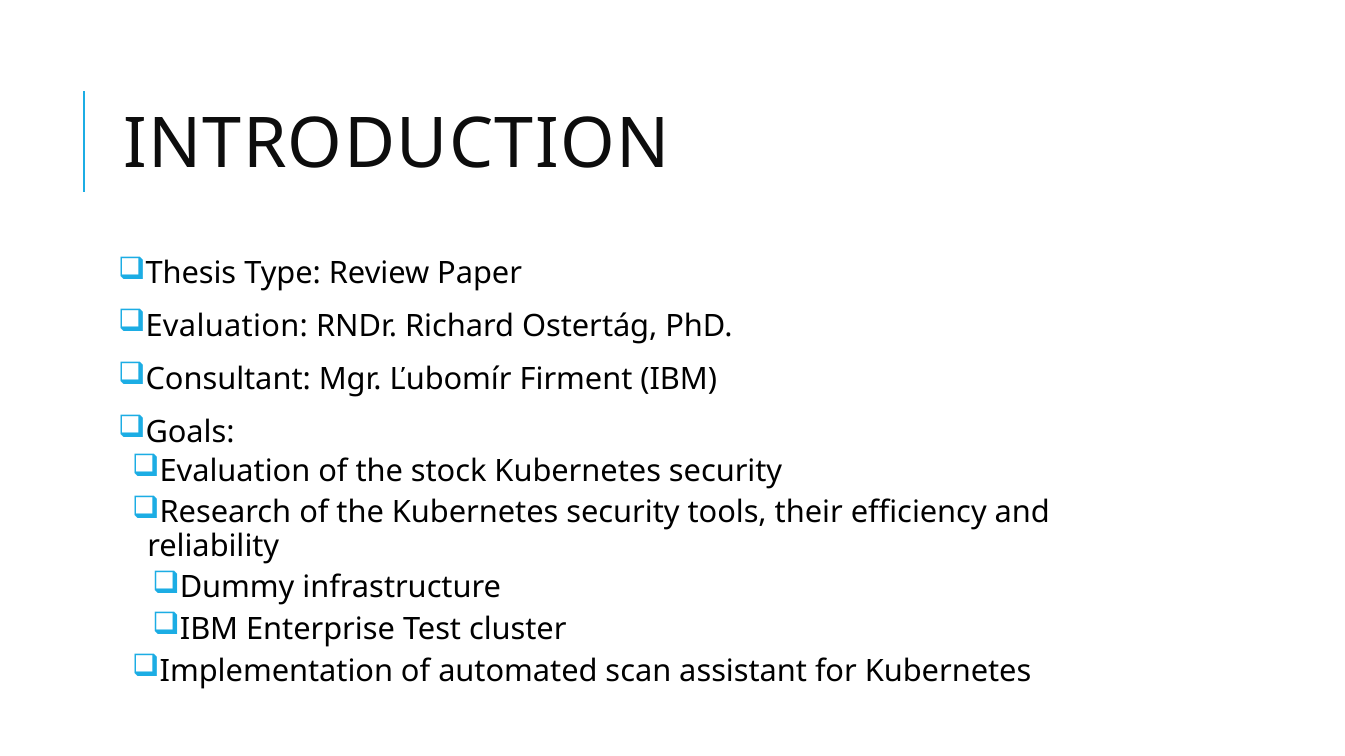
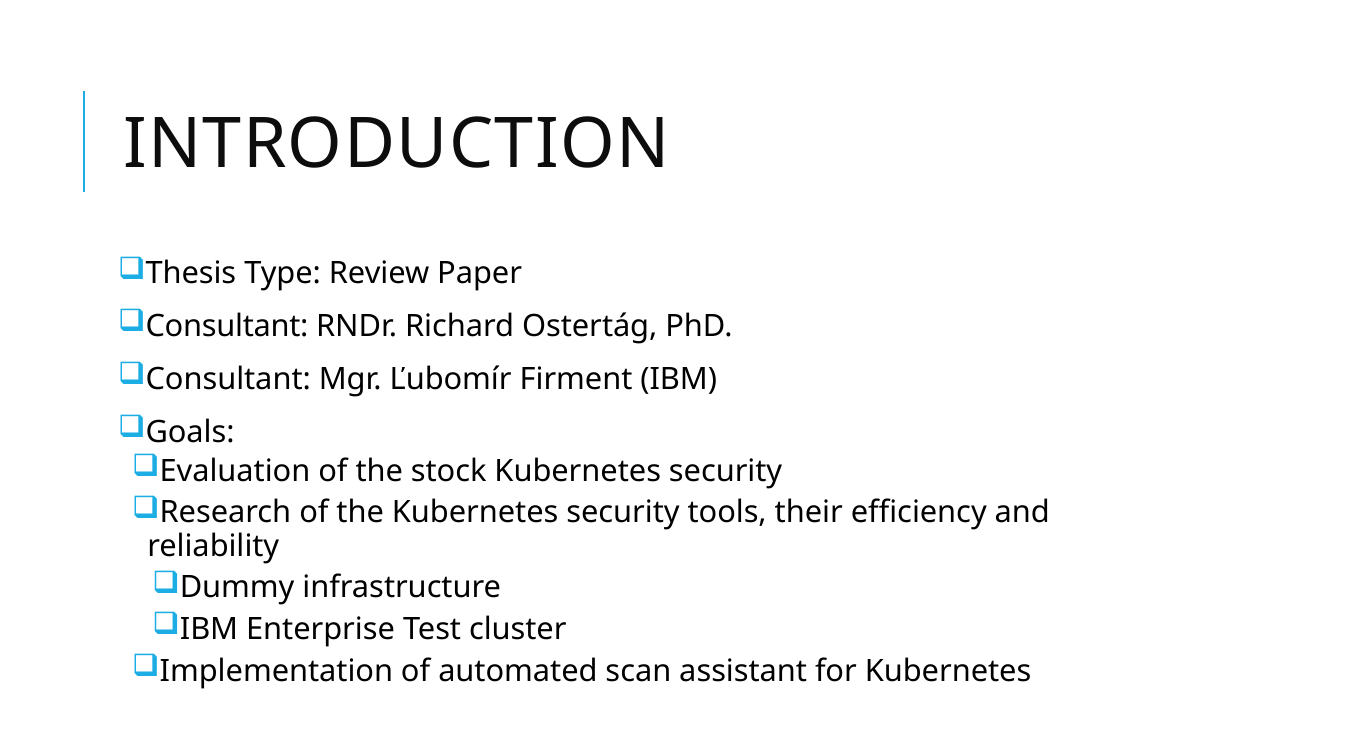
Evaluation at (227, 327): Evaluation -> Consultant
